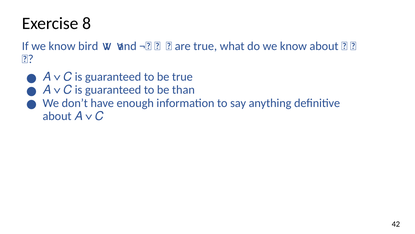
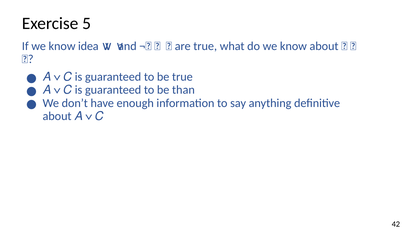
8: 8 -> 5
bird: bird -> idea
